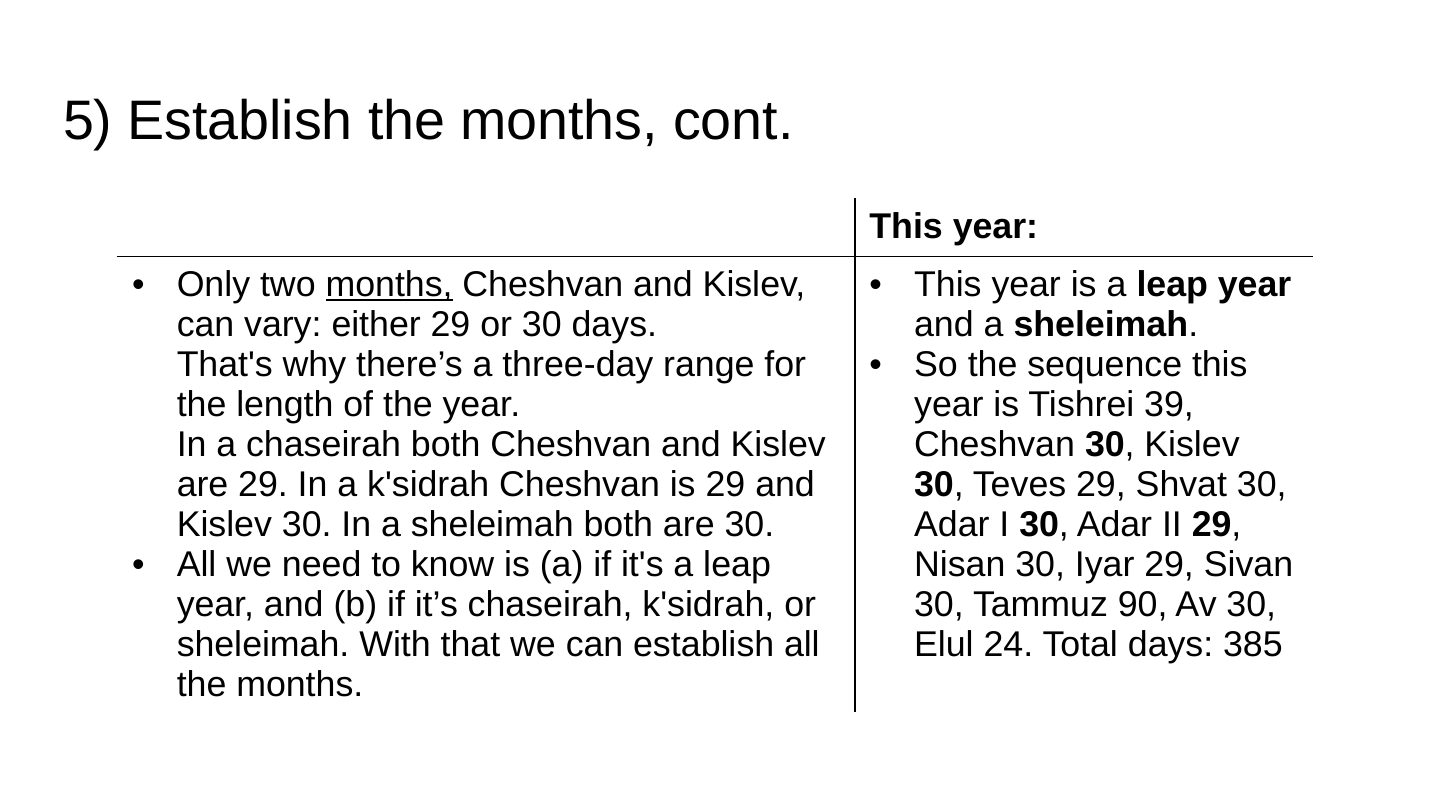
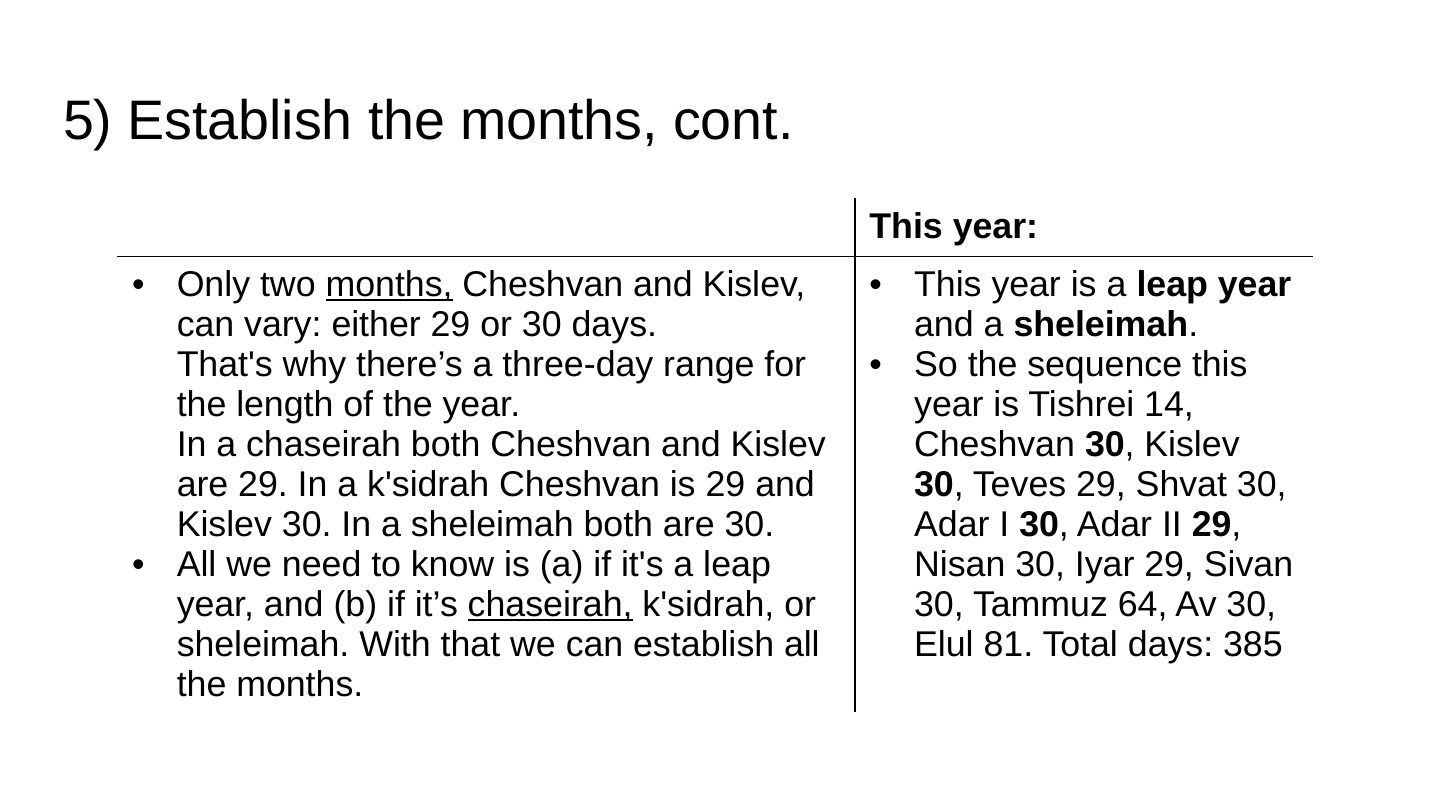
39: 39 -> 14
chaseirah at (550, 604) underline: none -> present
90: 90 -> 64
24: 24 -> 81
